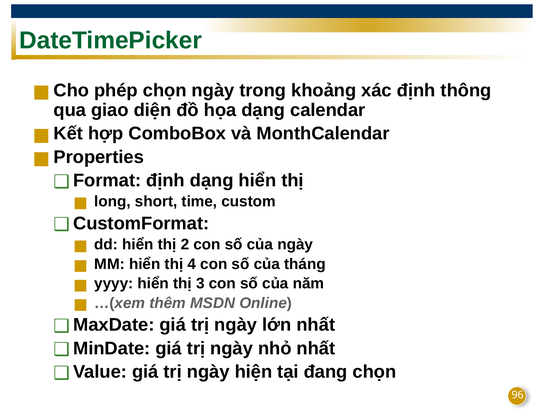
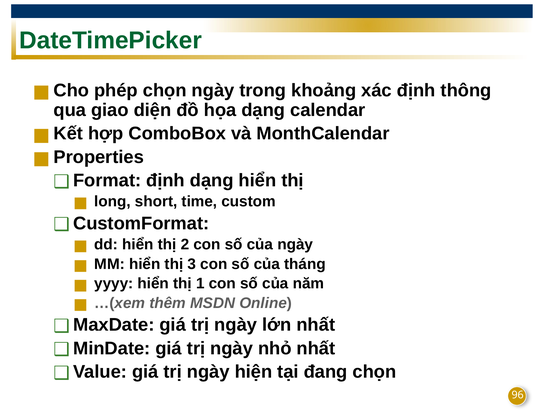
4: 4 -> 3
3: 3 -> 1
